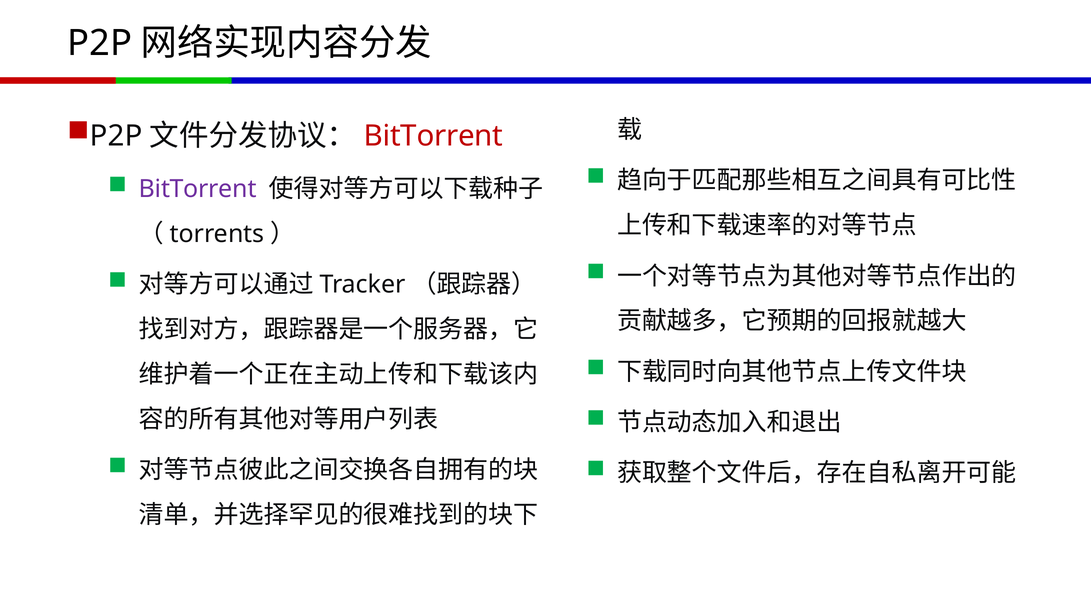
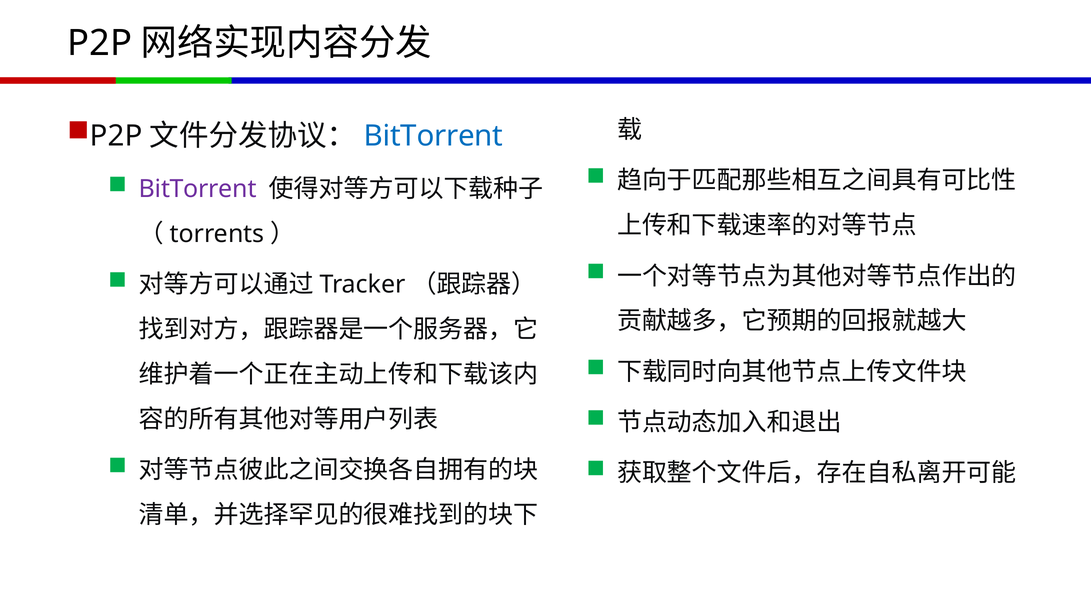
BitTorrent at (433, 136) colour: red -> blue
